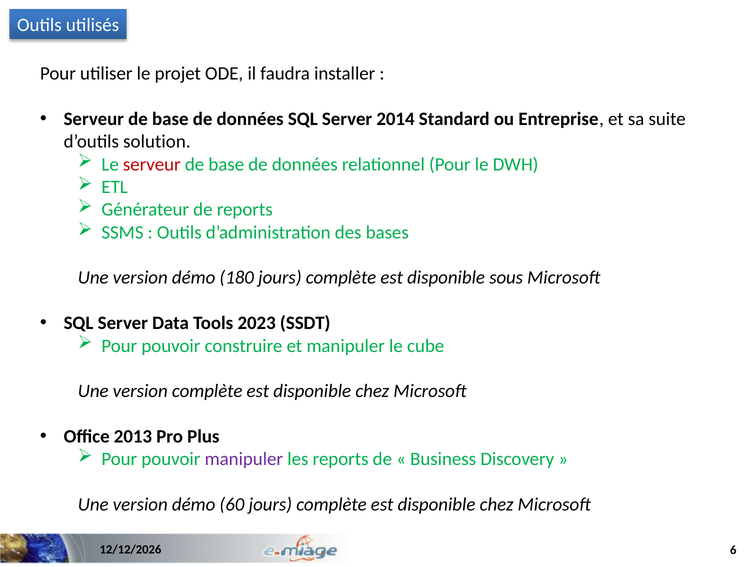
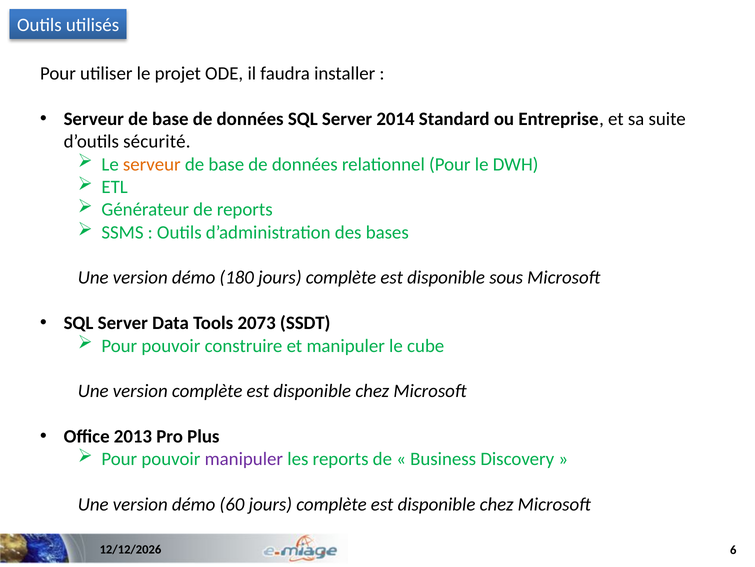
solution: solution -> sécurité
serveur at (152, 164) colour: red -> orange
2023: 2023 -> 2073
